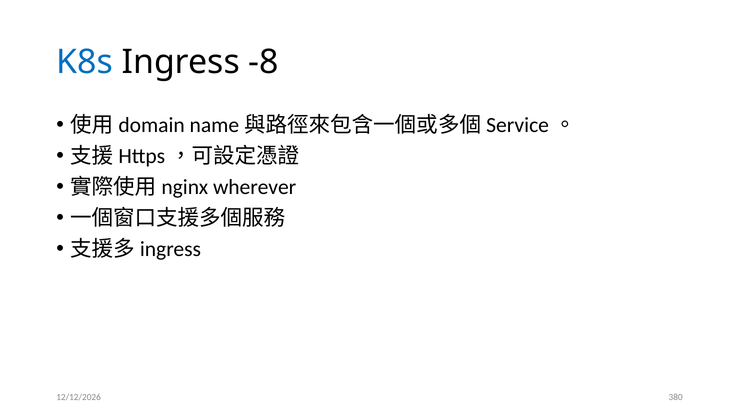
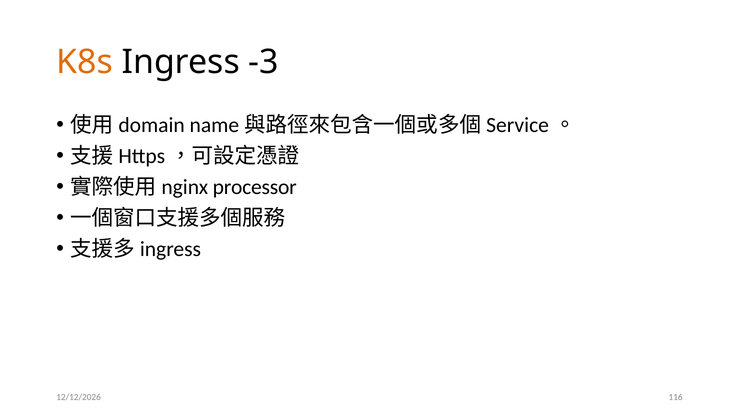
K8s colour: blue -> orange
-8: -8 -> -3
wherever: wherever -> processor
380: 380 -> 116
